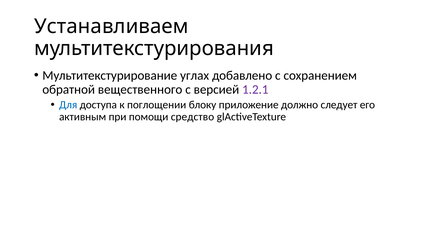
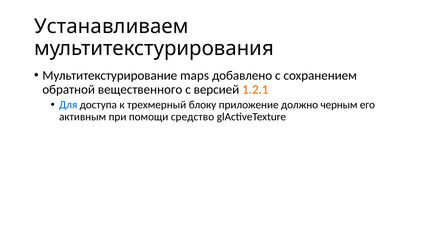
углах: углах -> maps
1.2.1 colour: purple -> orange
поглощении: поглощении -> трехмерный
следует: следует -> черным
